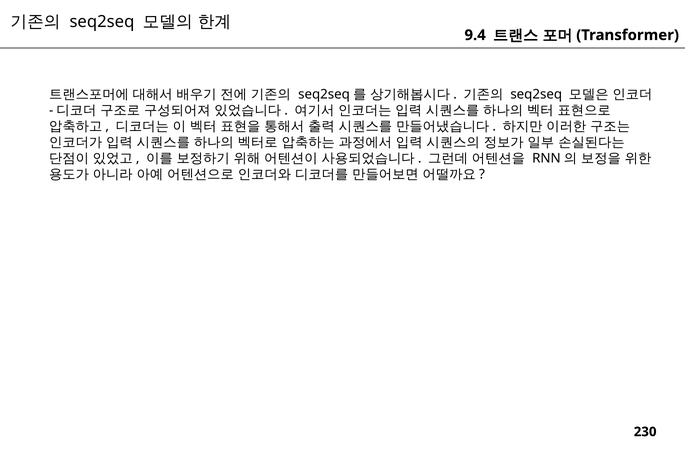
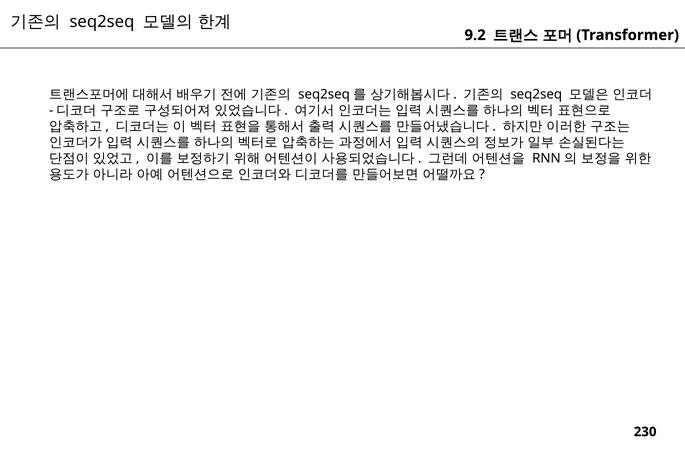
9.4: 9.4 -> 9.2
